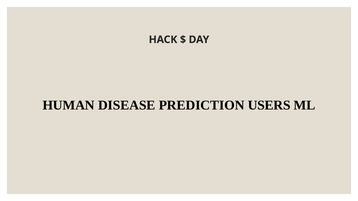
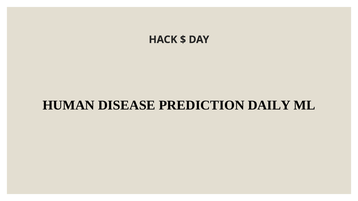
USERS: USERS -> DAILY
